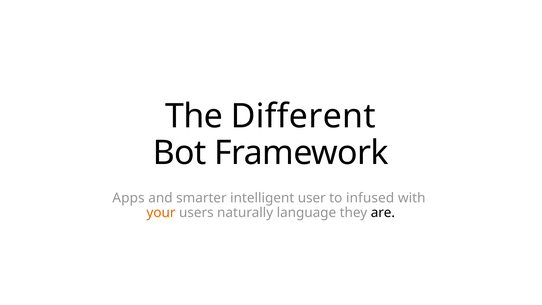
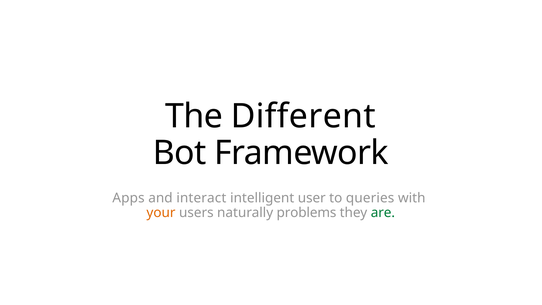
smarter: smarter -> interact
infused: infused -> queries
language: language -> problems
are colour: black -> green
